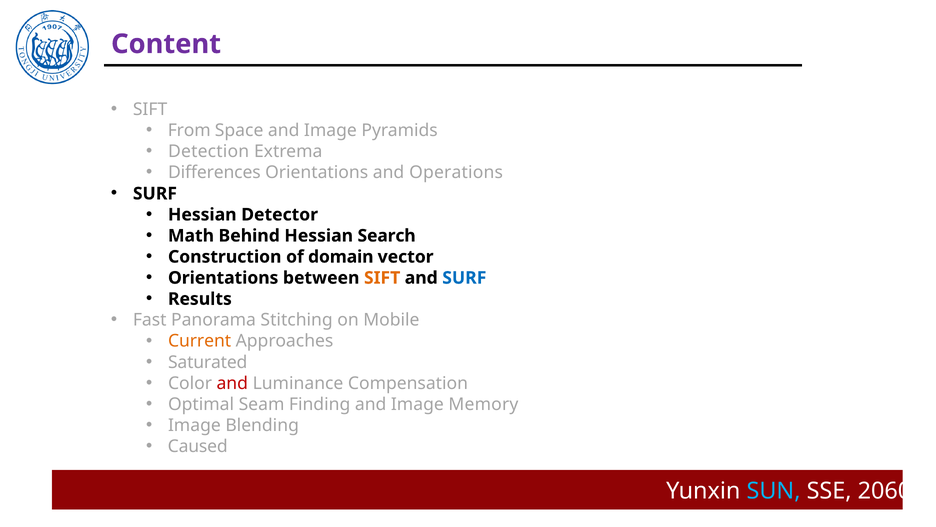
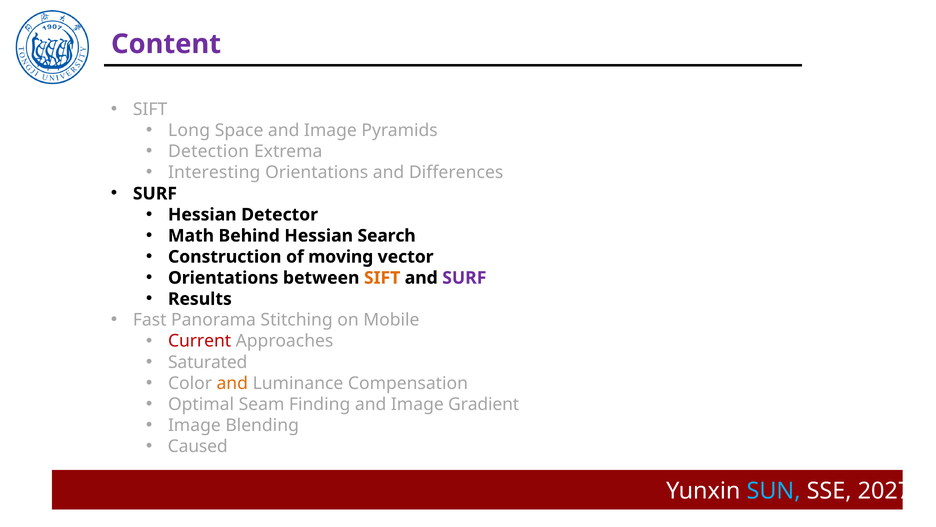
From: From -> Long
Differences: Differences -> Interesting
Operations: Operations -> Differences
domain: domain -> moving
SURF at (464, 278) colour: blue -> purple
Current colour: orange -> red
and at (232, 383) colour: red -> orange
Memory: Memory -> Gradient
2060: 2060 -> 2027
